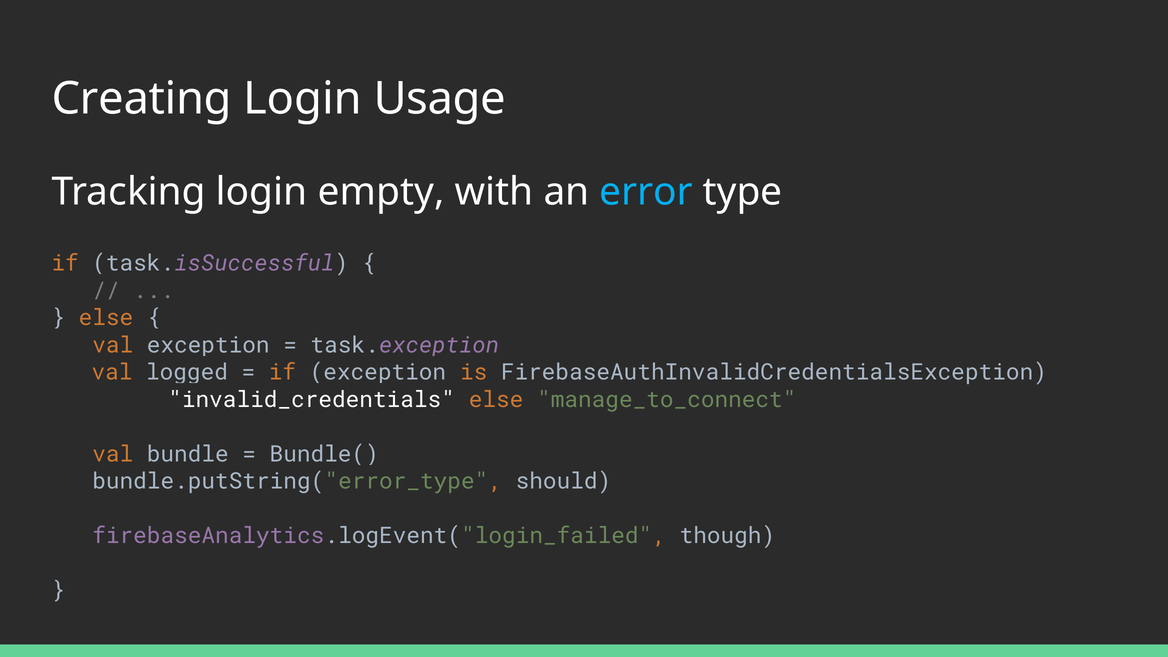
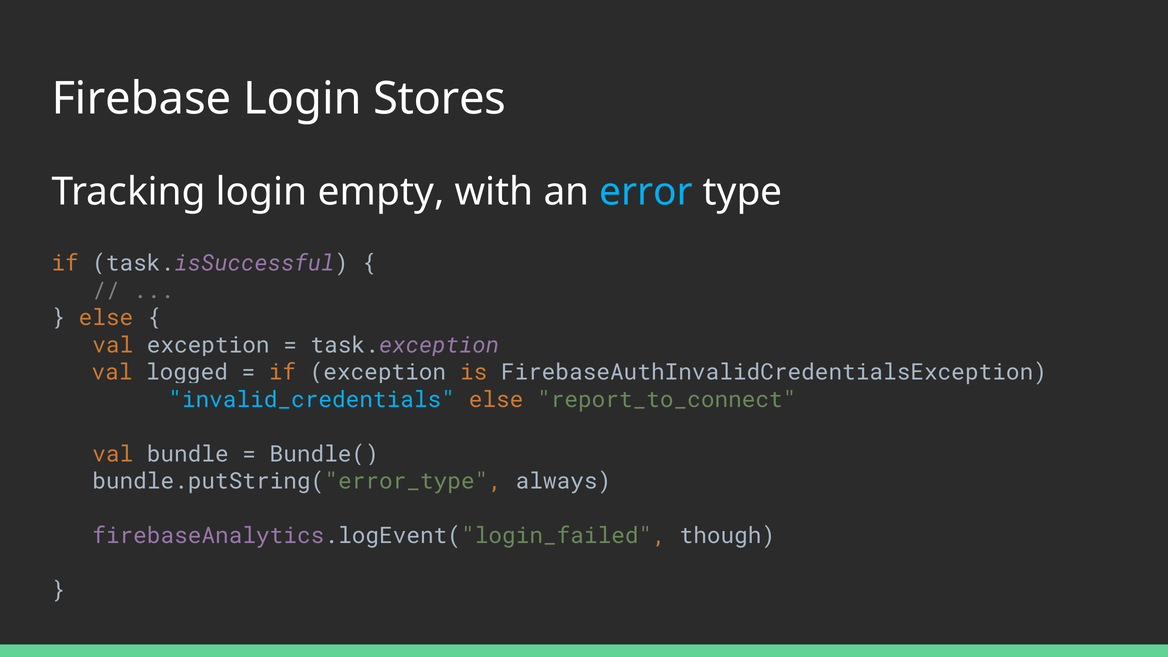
Creating: Creating -> Firebase
Usage: Usage -> Stores
invalid_credentials colour: white -> light blue
manage_to_connect: manage_to_connect -> report_to_connect
should: should -> always
